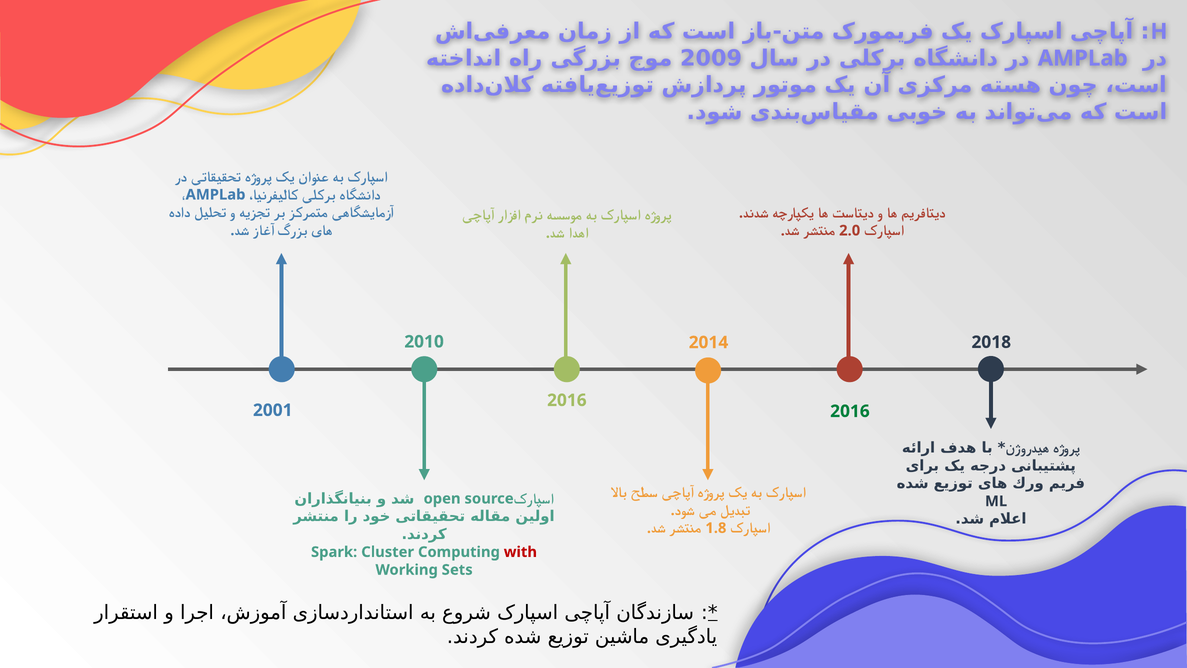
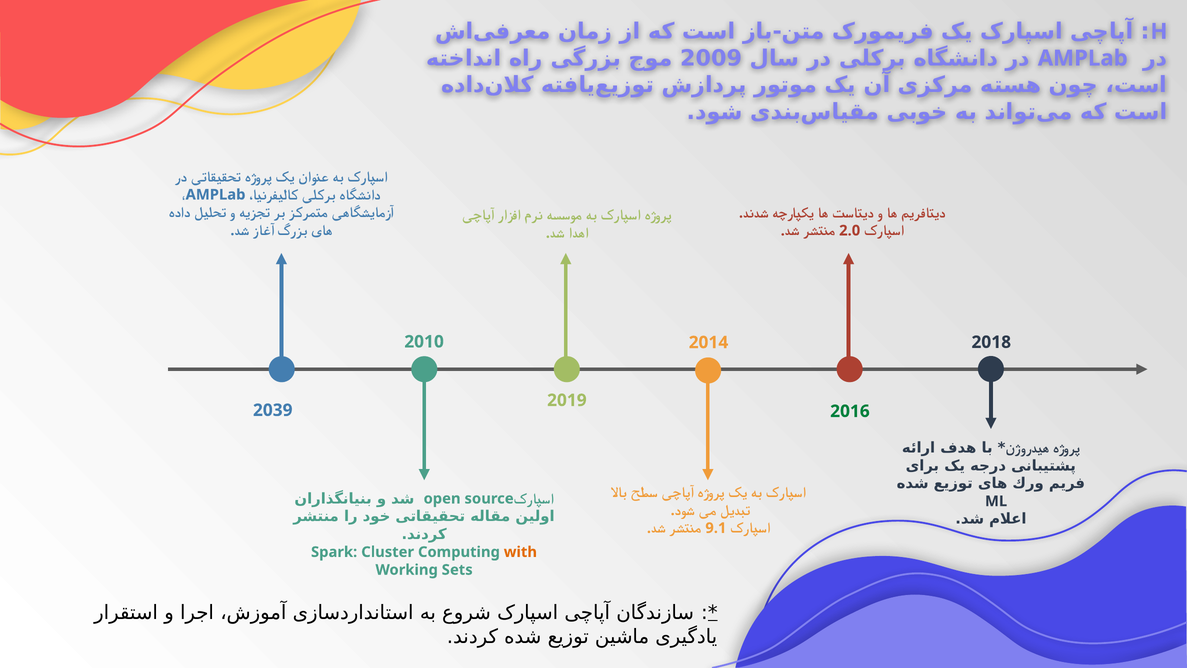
2016 at (567, 400): 2016 -> 2019
2001: 2001 -> 2039
1.8: 1.8 -> 9.1
with colour: red -> orange
